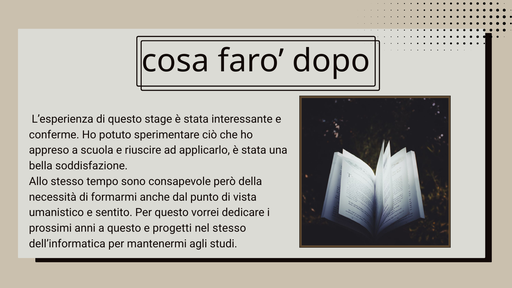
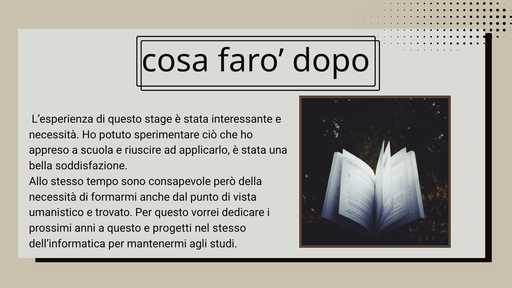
conferme at (54, 135): conferme -> necessità
sentito: sentito -> trovato
